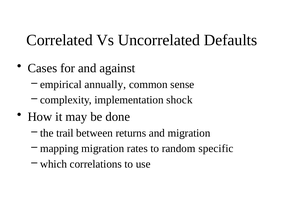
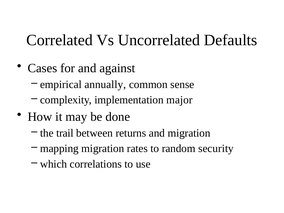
shock: shock -> major
specific: specific -> security
